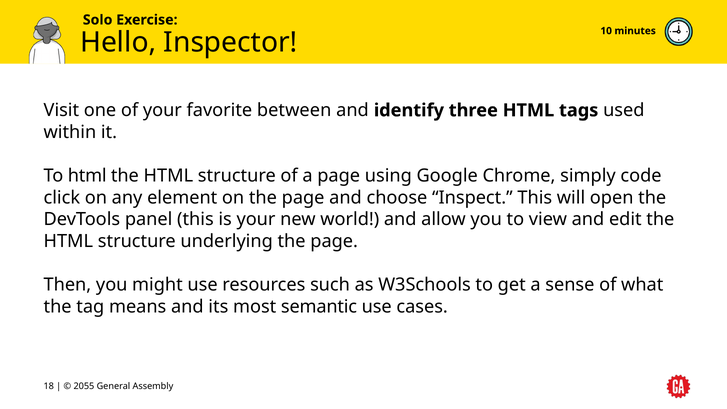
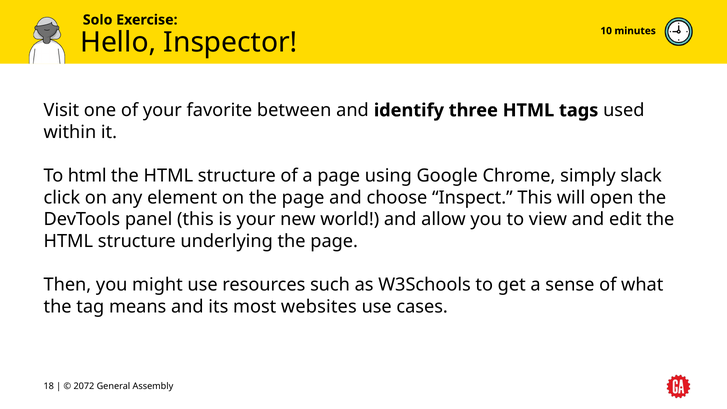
code: code -> slack
semantic: semantic -> websites
2055: 2055 -> 2072
